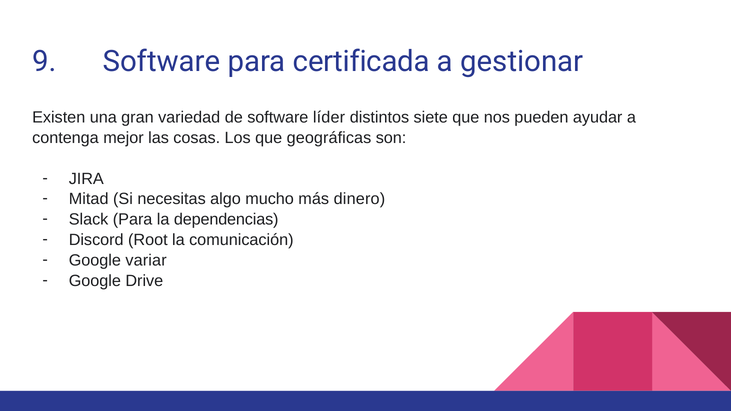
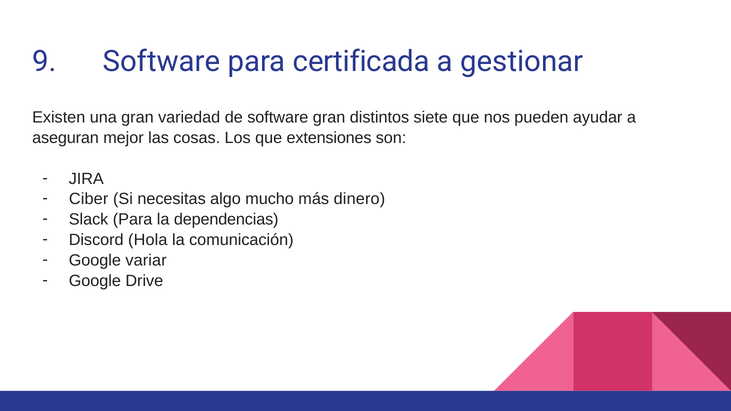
software líder: líder -> gran
contenga: contenga -> aseguran
geográficas: geográficas -> extensiones
Mitad: Mitad -> Ciber
Root: Root -> Hola
